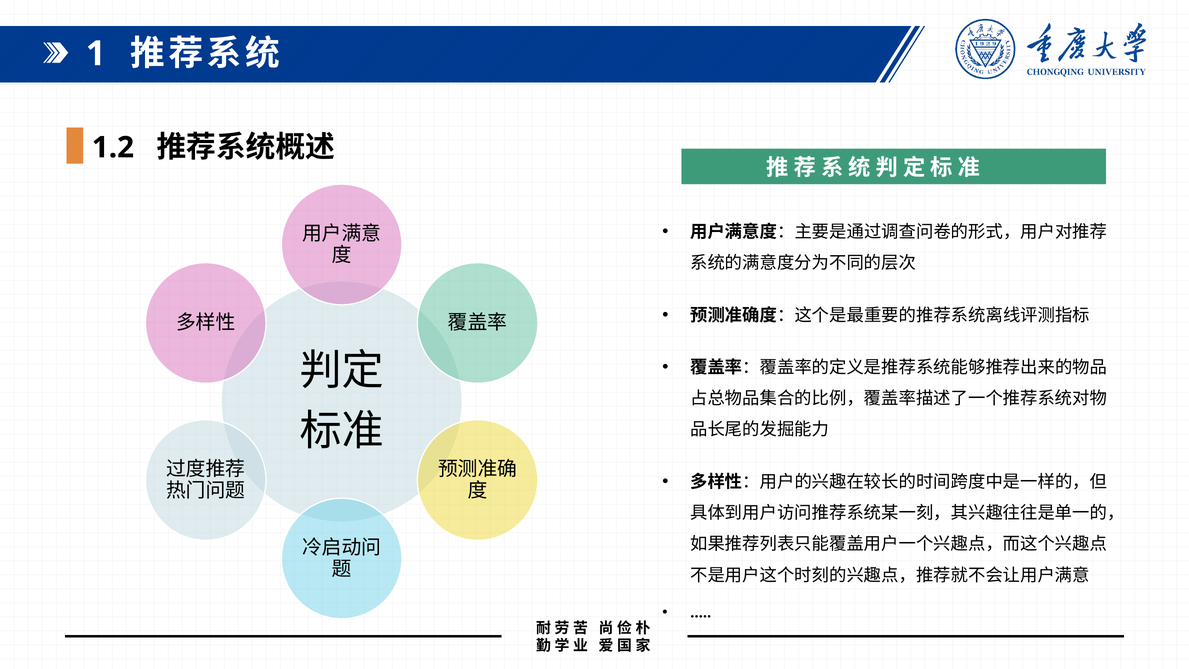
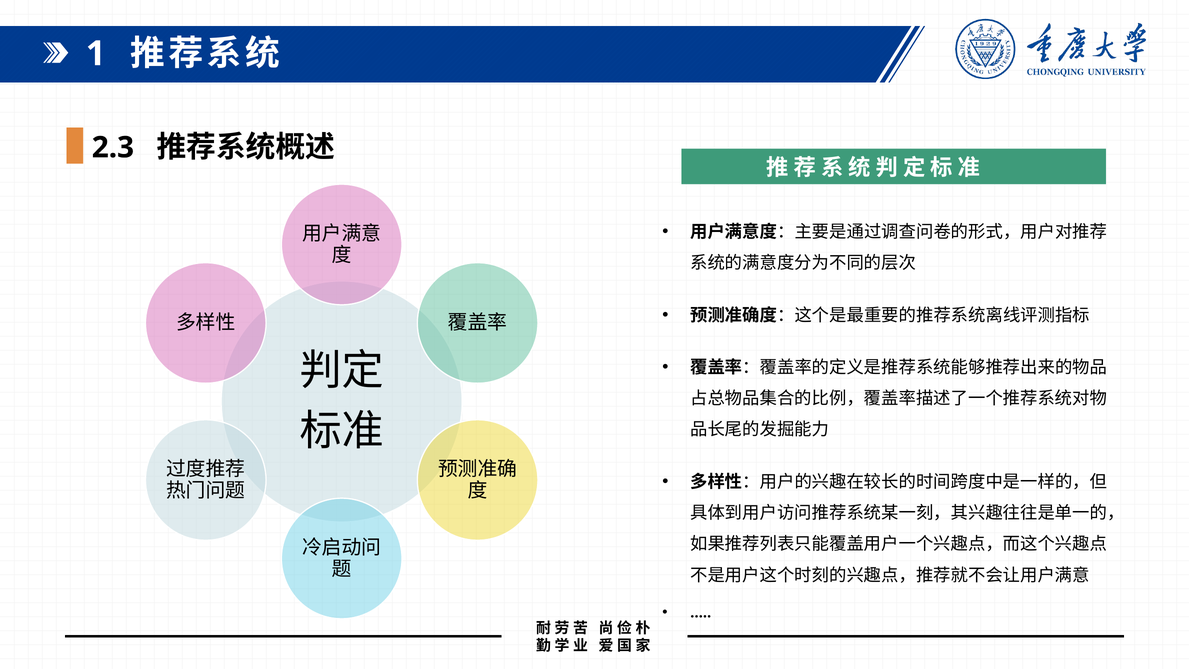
1.2: 1.2 -> 2.3
